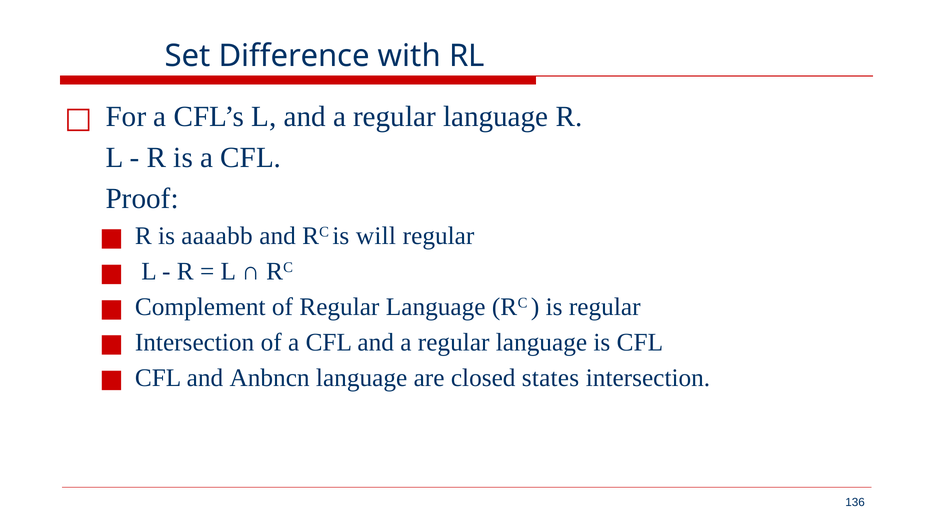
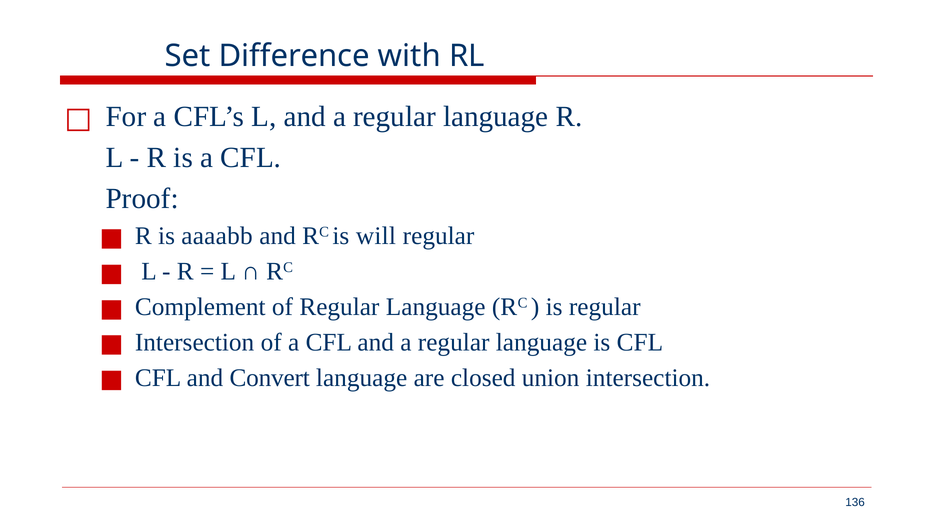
Anbncn: Anbncn -> Convert
states: states -> union
